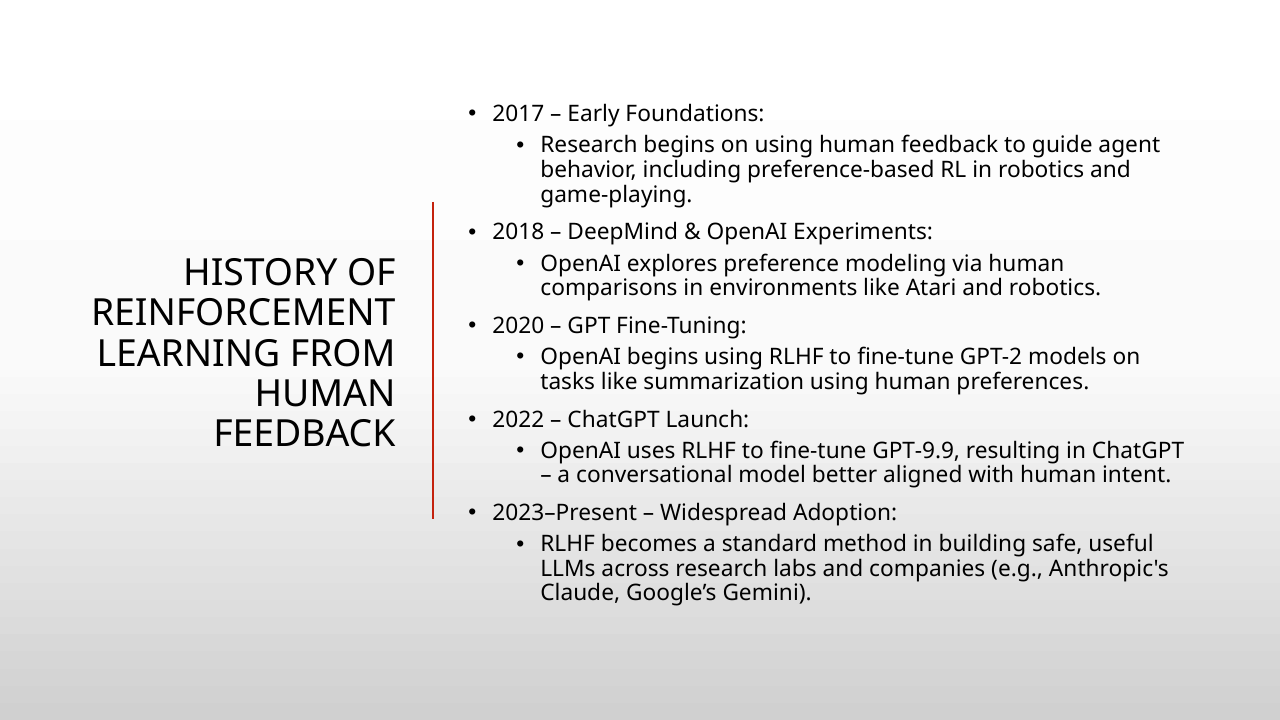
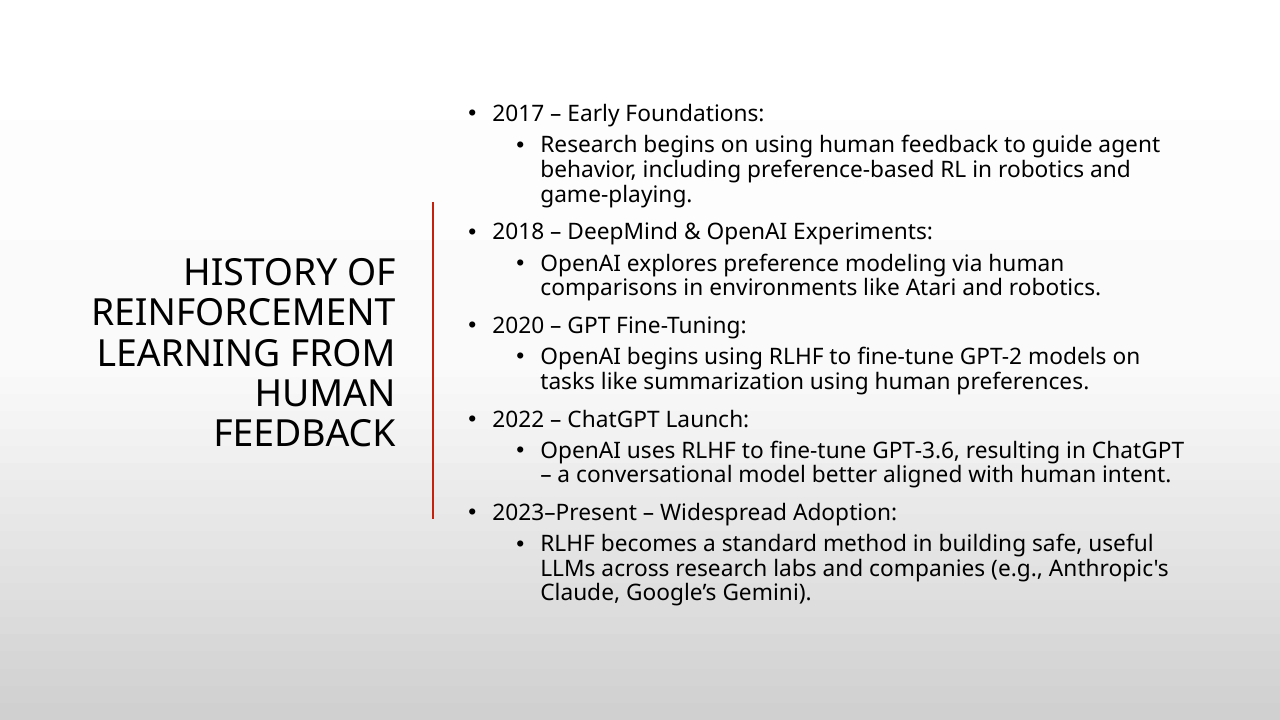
GPT-9.9: GPT-9.9 -> GPT-3.6
